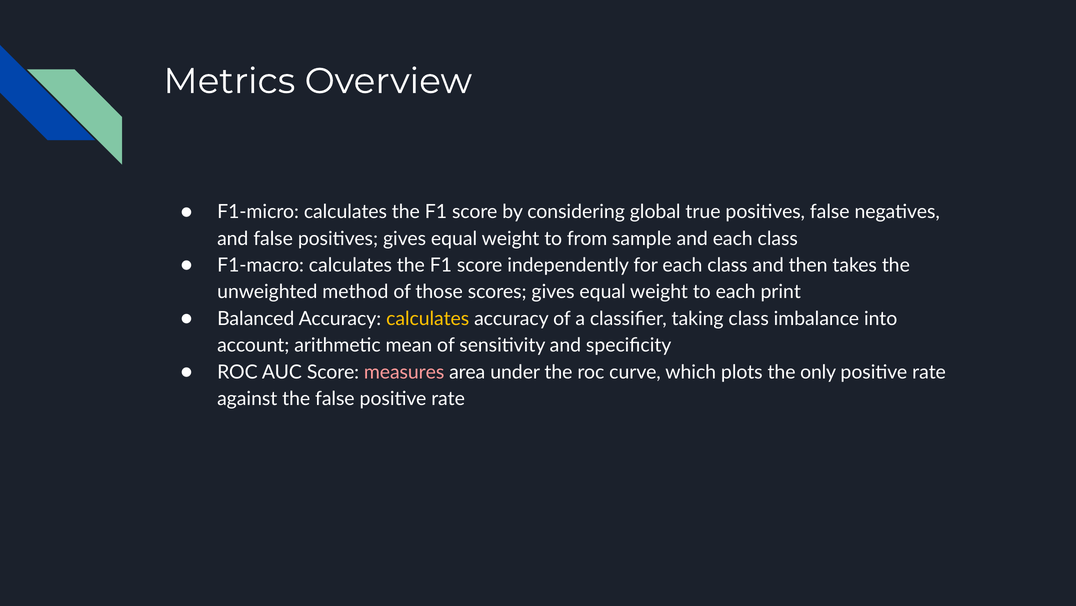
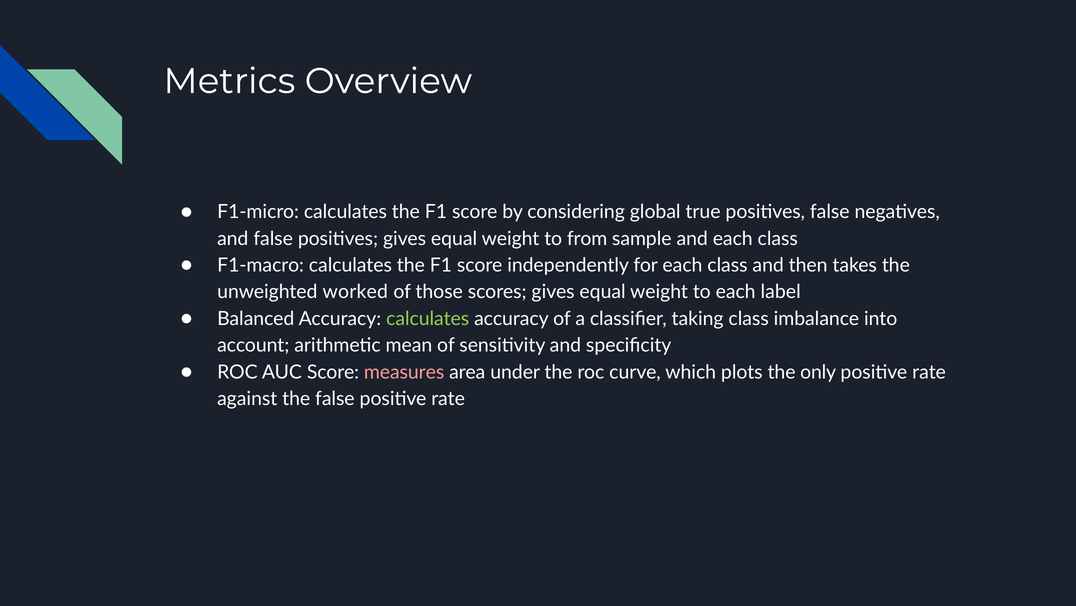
method: method -> worked
print: print -> label
calculates at (428, 318) colour: yellow -> light green
